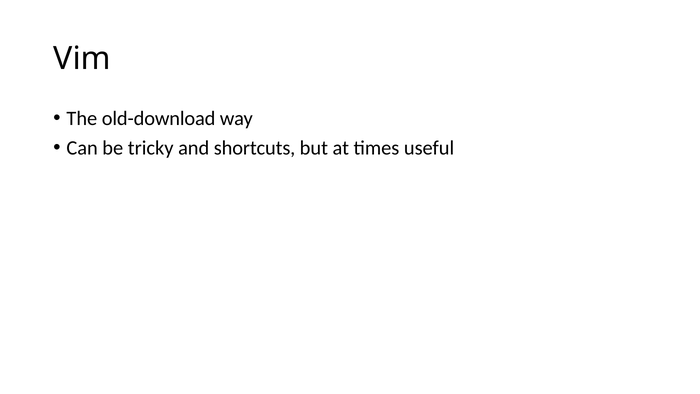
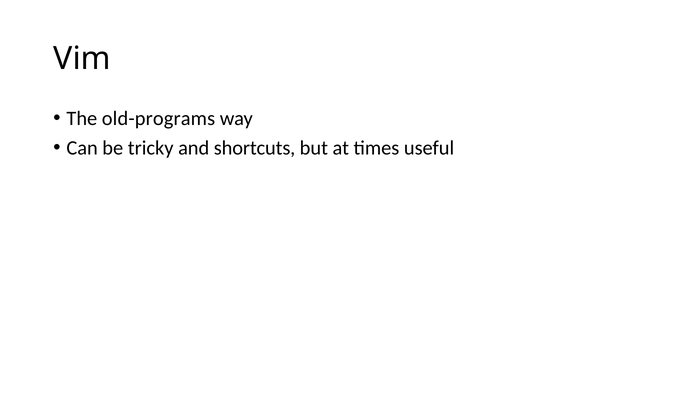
old-download: old-download -> old-programs
